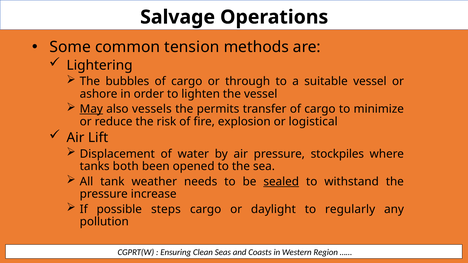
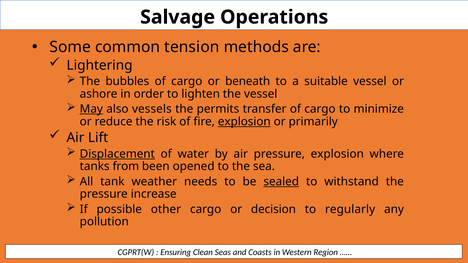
through: through -> beneath
explosion at (244, 122) underline: none -> present
logistical: logistical -> primarily
Displacement underline: none -> present
pressure stockpiles: stockpiles -> explosion
both: both -> from
steps: steps -> other
daylight: daylight -> decision
